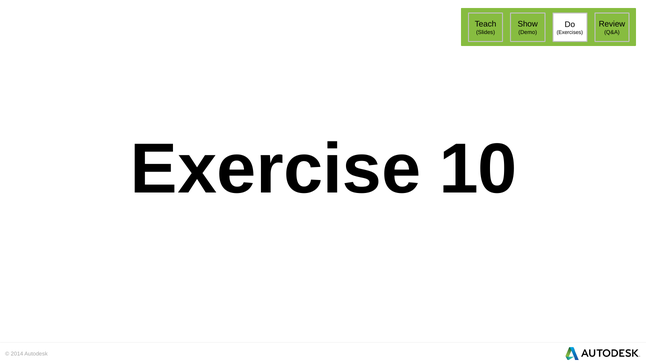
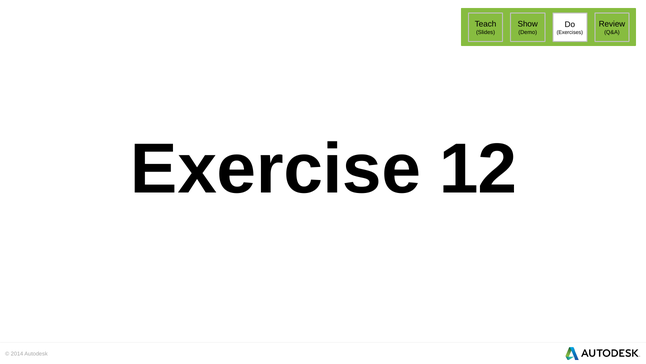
10: 10 -> 12
